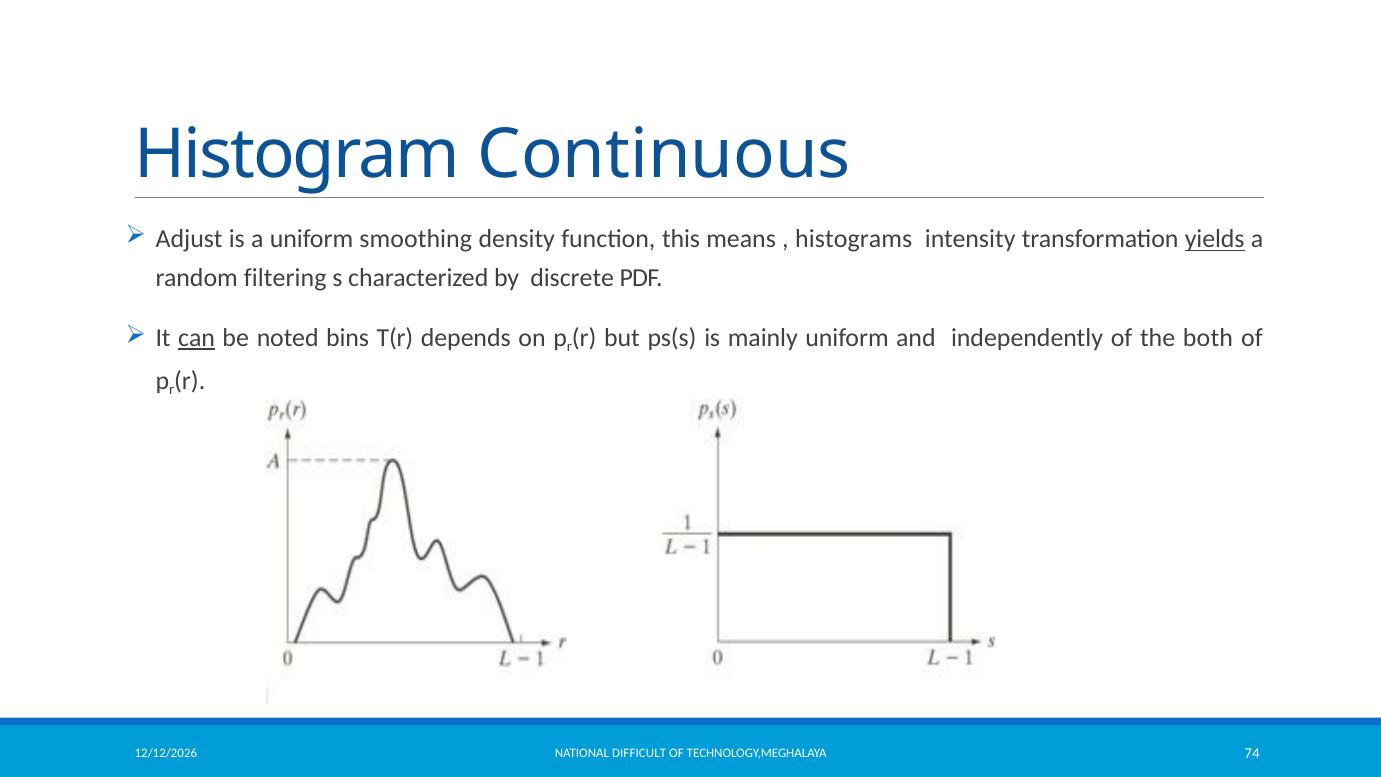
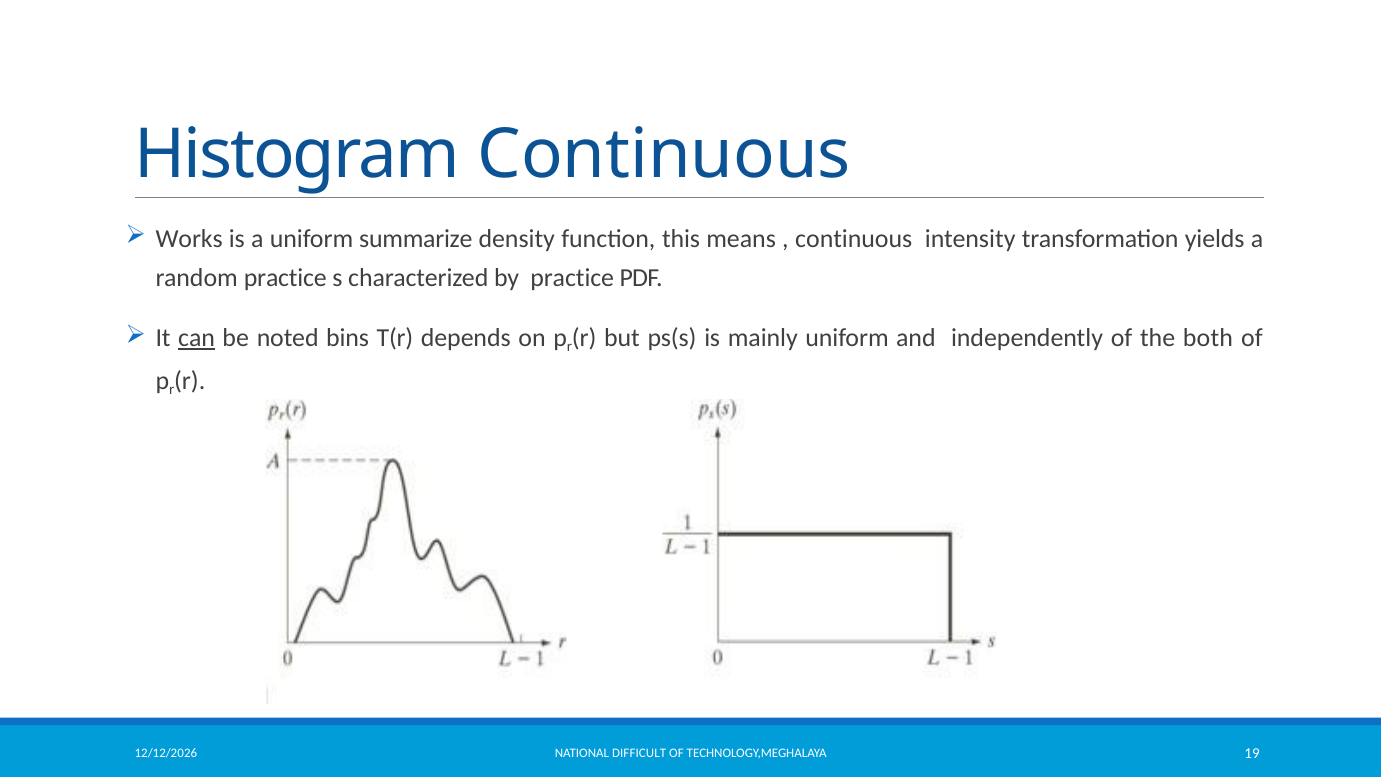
Adjust: Adjust -> Works
smoothing: smoothing -> summarize
histograms at (854, 239): histograms -> continuous
yields underline: present -> none
random filtering: filtering -> practice
by discrete: discrete -> practice
74: 74 -> 19
